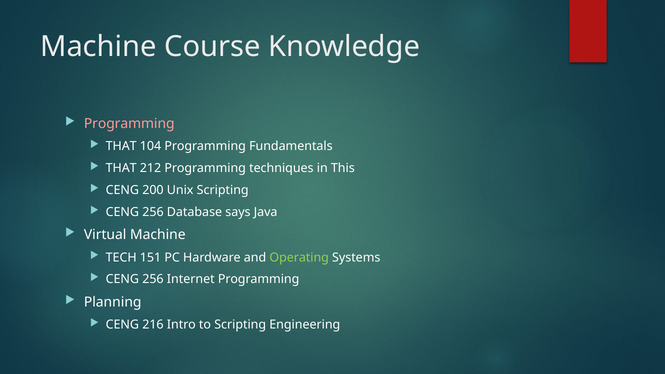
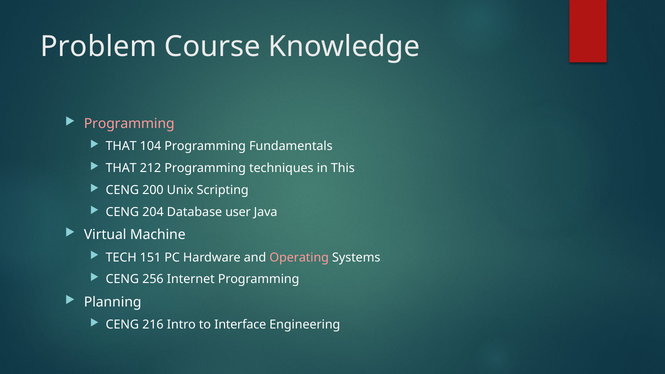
Machine at (99, 47): Machine -> Problem
256 at (153, 212): 256 -> 204
says: says -> user
Operating colour: light green -> pink
to Scripting: Scripting -> Interface
